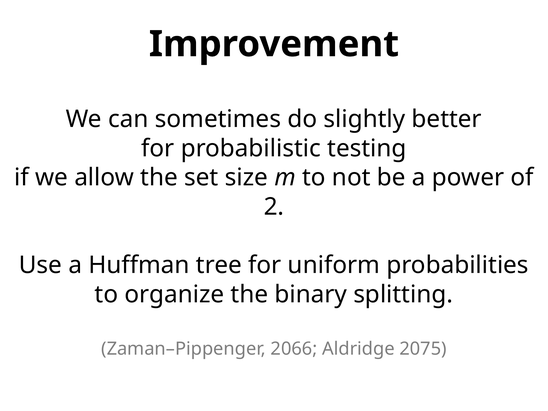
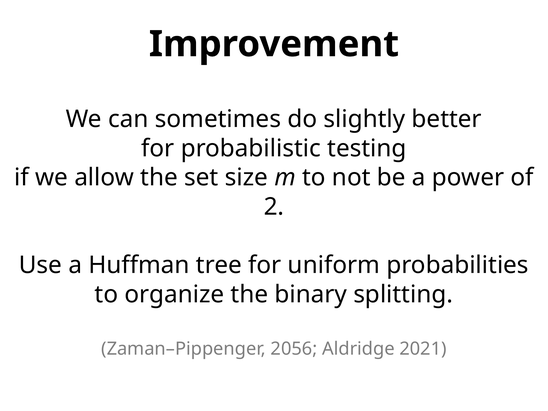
2066: 2066 -> 2056
2075: 2075 -> 2021
